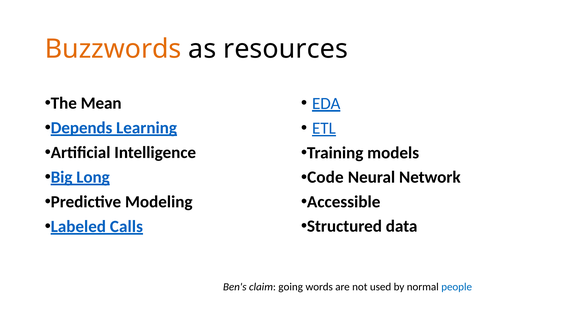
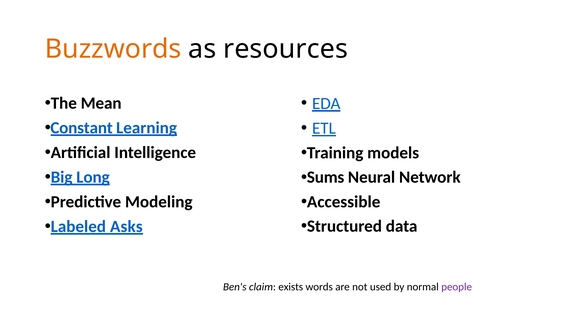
Depends: Depends -> Constant
Code: Code -> Sums
Calls: Calls -> Asks
going: going -> exists
people colour: blue -> purple
